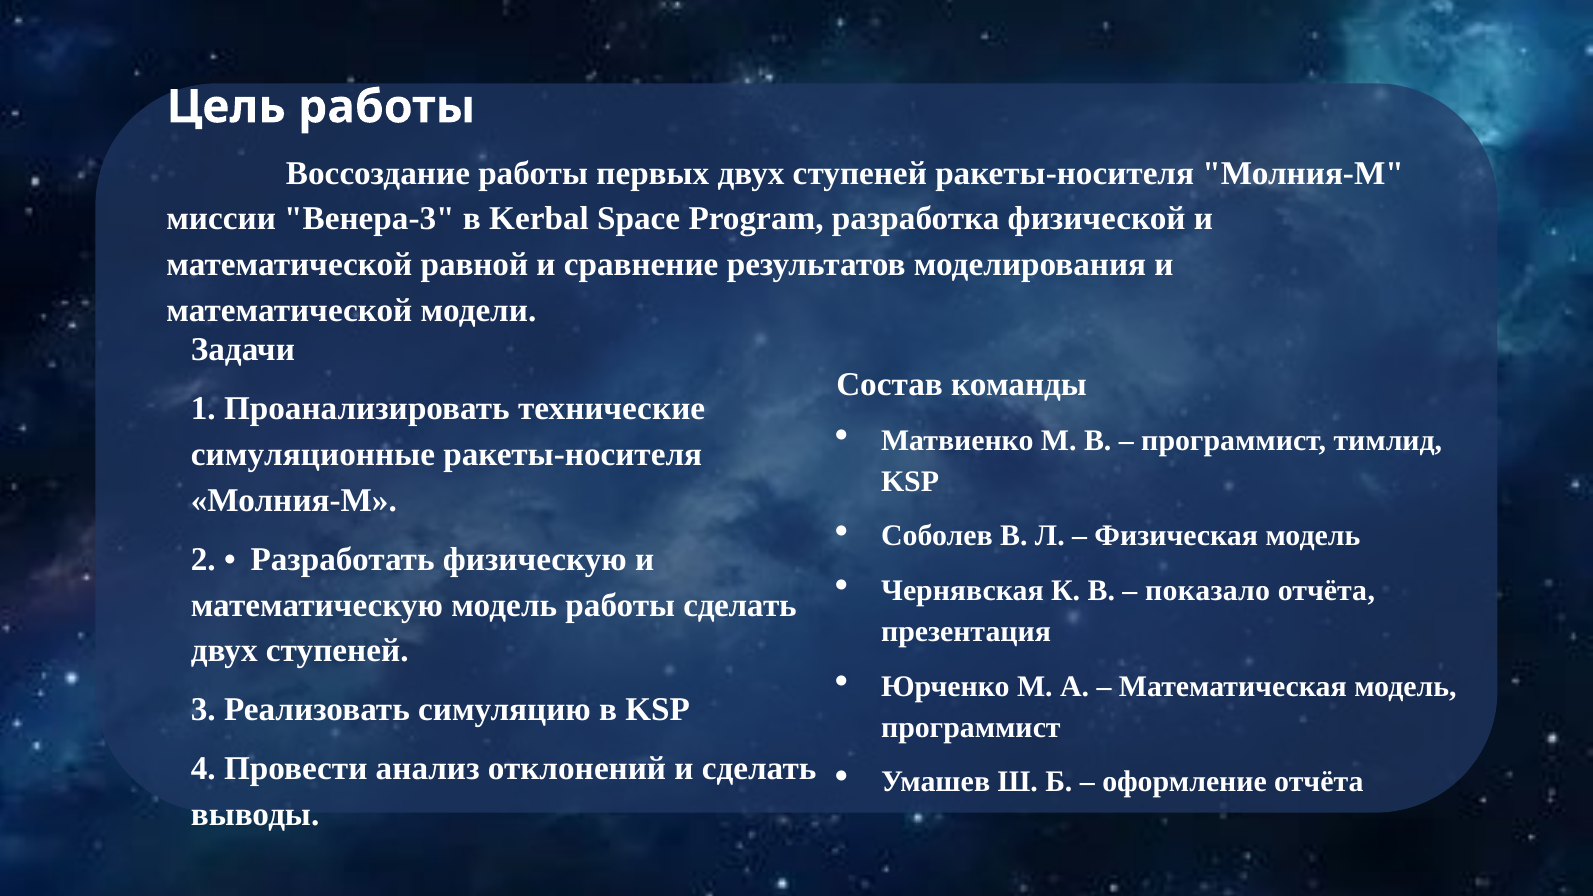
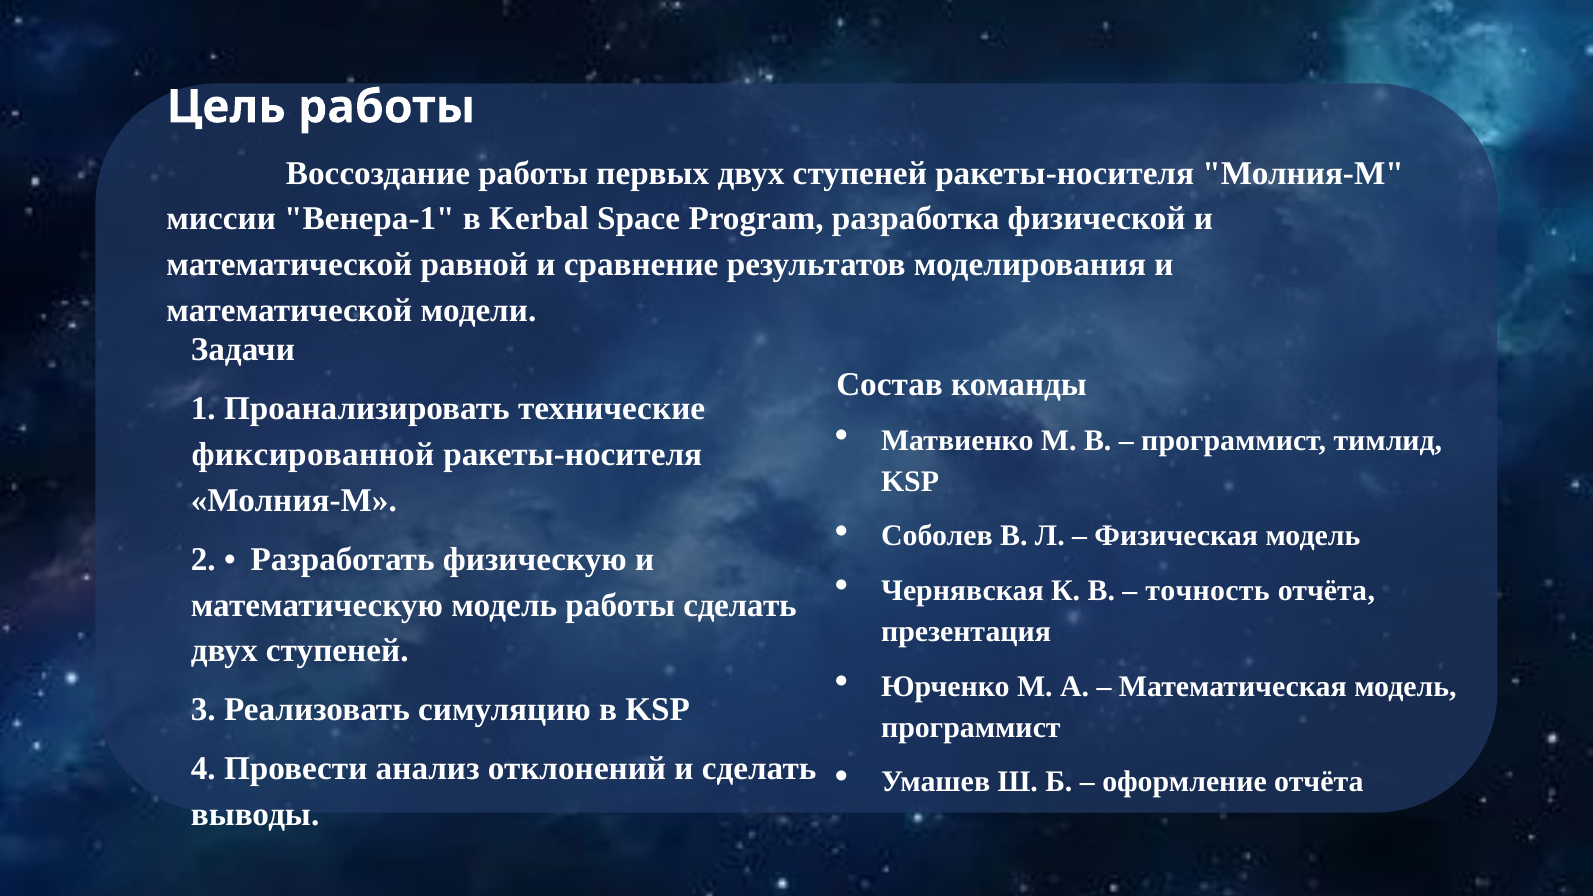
Венера-3: Венера-3 -> Венера-1
симуляционные: симуляционные -> фиксированной
показало: показало -> точность
